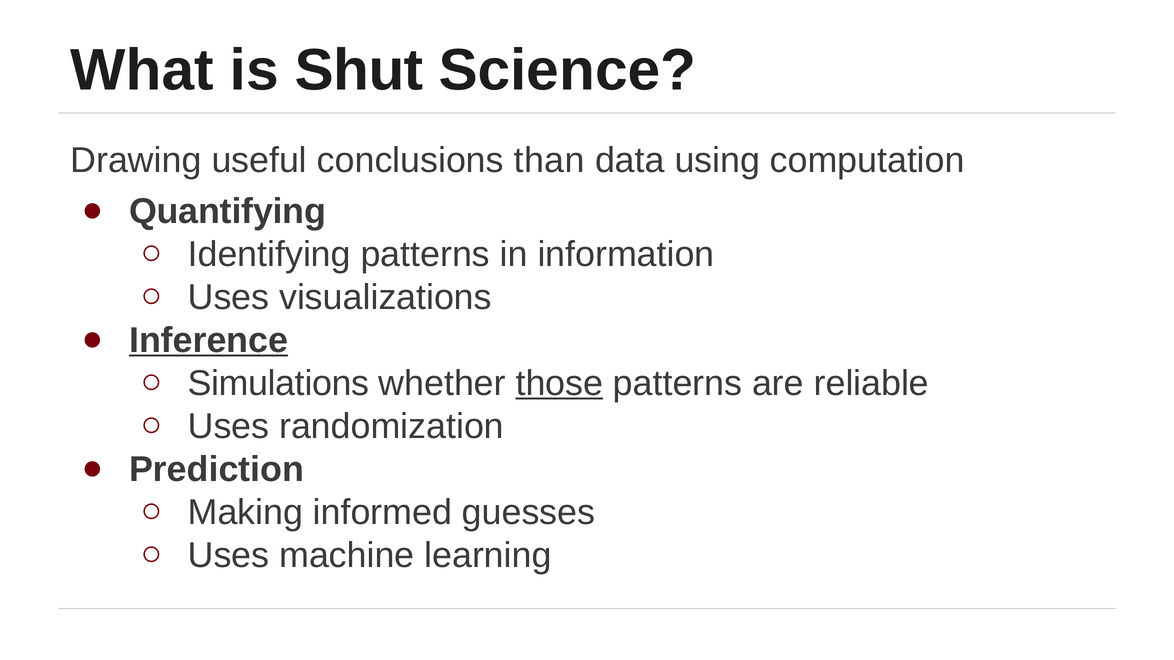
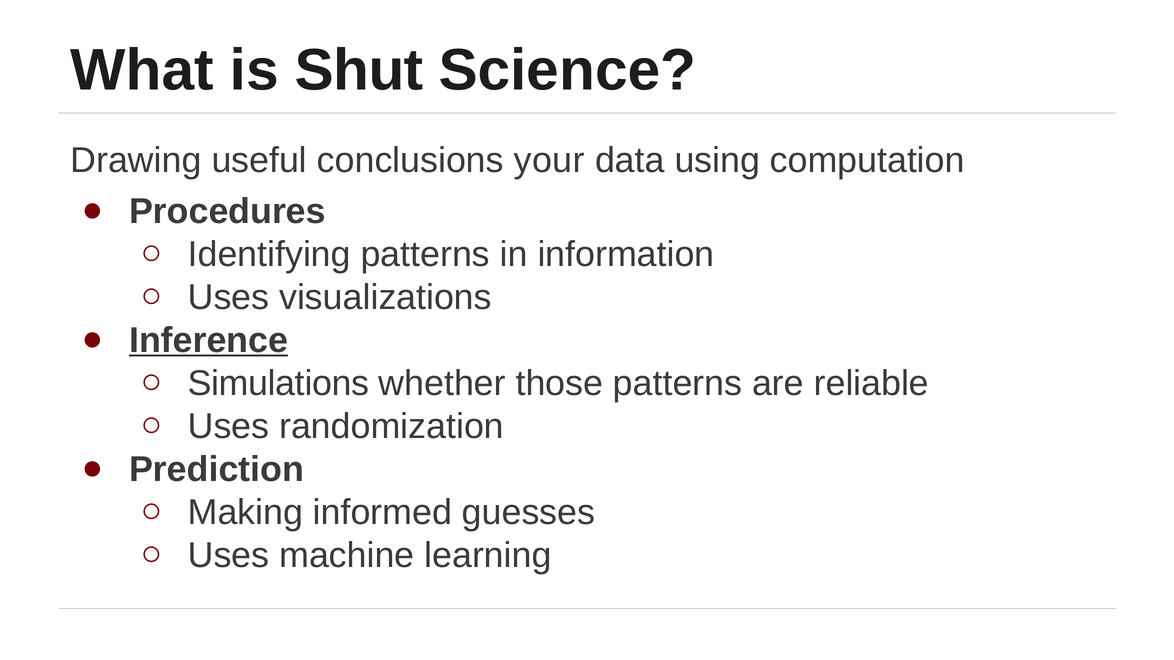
than: than -> your
Quantifying: Quantifying -> Procedures
those underline: present -> none
